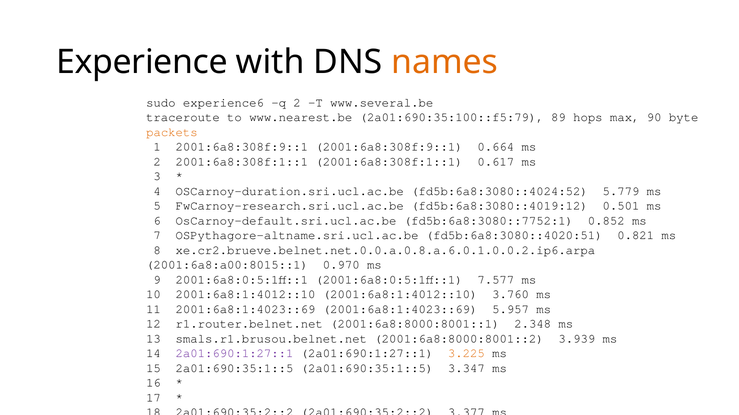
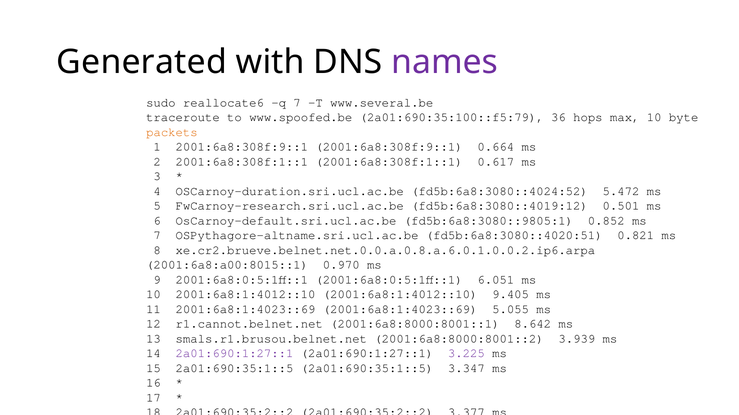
Experience: Experience -> Generated
names colour: orange -> purple
experience6: experience6 -> reallocate6
q 2: 2 -> 7
www.nearest.be: www.nearest.be -> www.spoofed.be
89: 89 -> 36
max 90: 90 -> 10
5.779: 5.779 -> 5.472
fd5b:6a8:3080::7752:1: fd5b:6a8:3080::7752:1 -> fd5b:6a8:3080::9805:1
7.577: 7.577 -> 6.051
3.760: 3.760 -> 9.405
5.957: 5.957 -> 5.055
r1.router.belnet.net: r1.router.belnet.net -> r1.cannot.belnet.net
2.348: 2.348 -> 8.642
3.225 colour: orange -> purple
